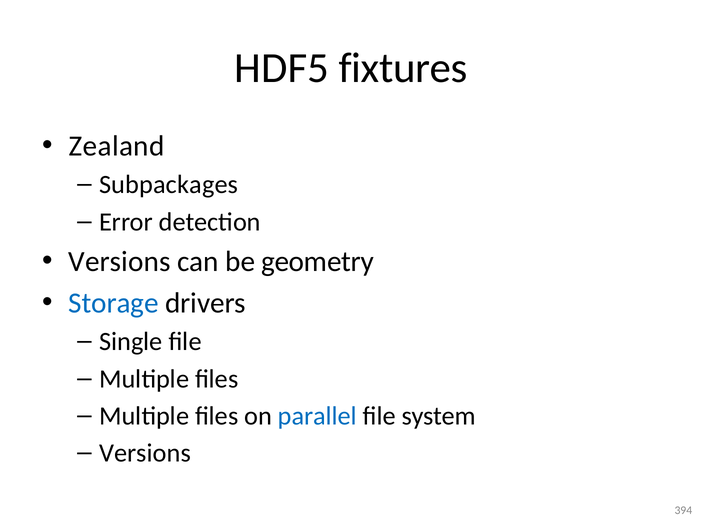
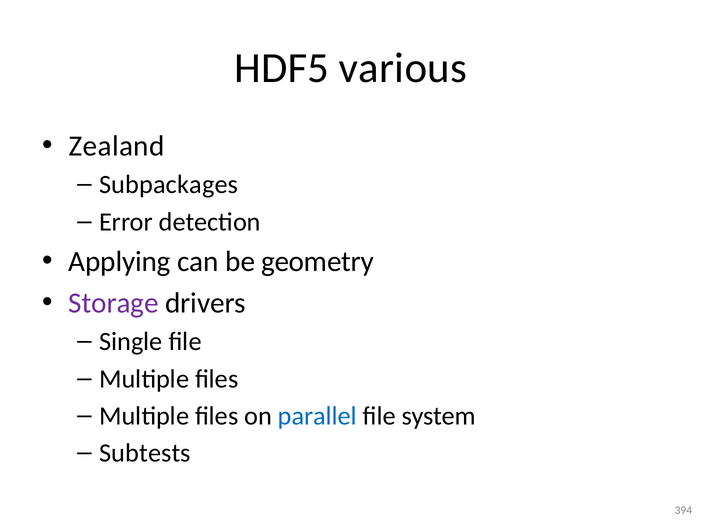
fixtures: fixtures -> various
Versions at (119, 261): Versions -> Applying
Storage colour: blue -> purple
Versions at (145, 453): Versions -> Subtests
